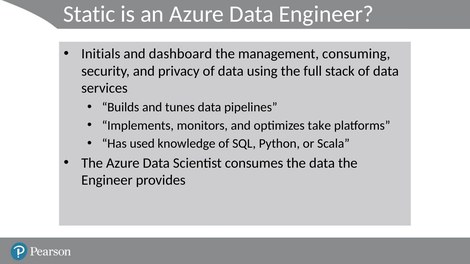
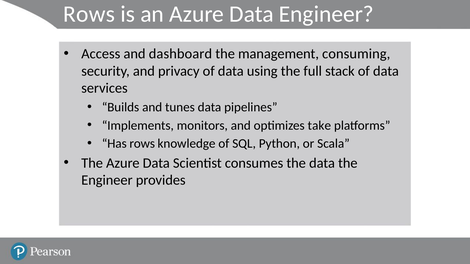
Static at (89, 14): Static -> Rows
Initials: Initials -> Access
Has used: used -> rows
